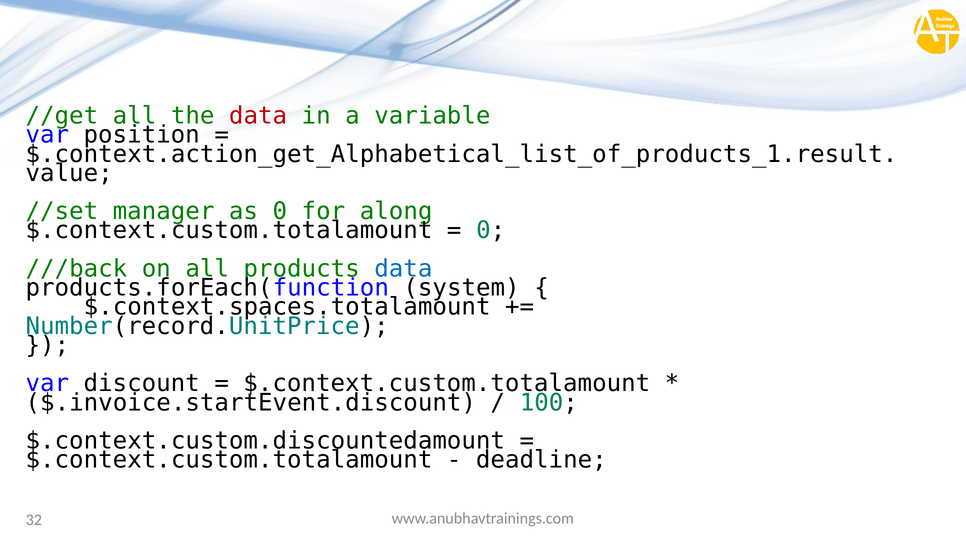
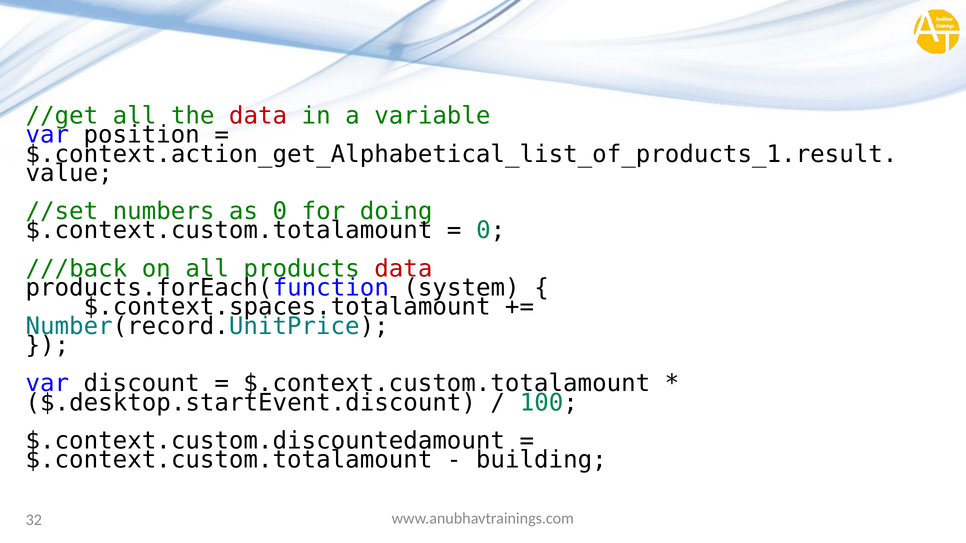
manager: manager -> numbers
along: along -> doing
data at (403, 269) colour: blue -> red
$.invoice.startEvent.discount: $.invoice.startEvent.discount -> $.desktop.startEvent.discount
deadline: deadline -> building
